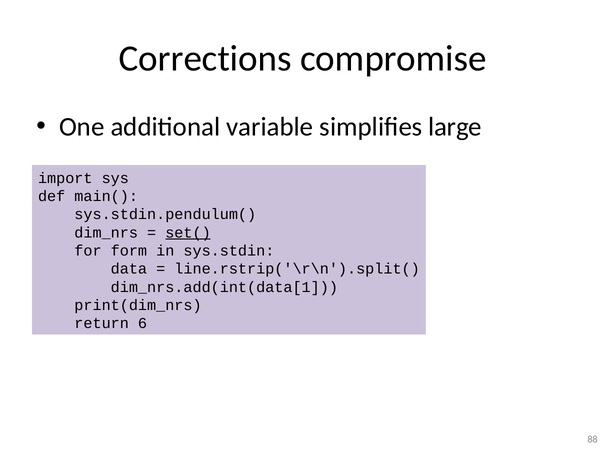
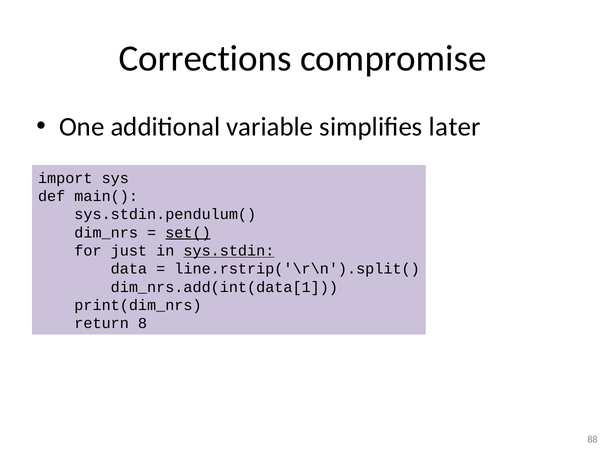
large: large -> later
form: form -> just
sys.stdin underline: none -> present
6: 6 -> 8
